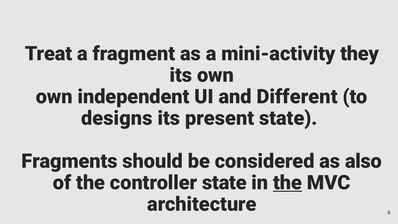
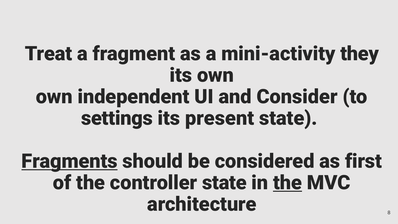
Different: Different -> Consider
designs: designs -> settings
Fragments underline: none -> present
also: also -> first
